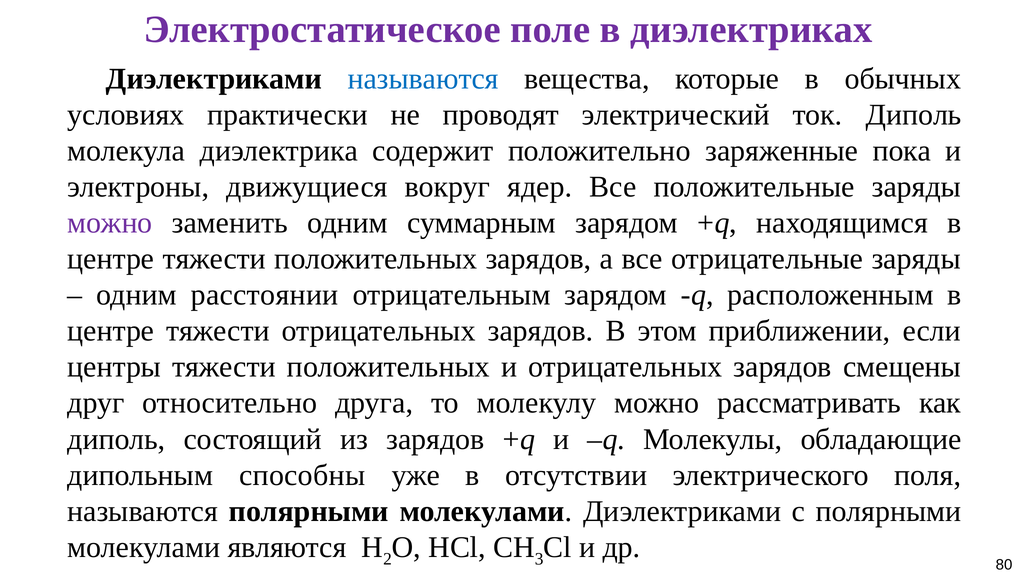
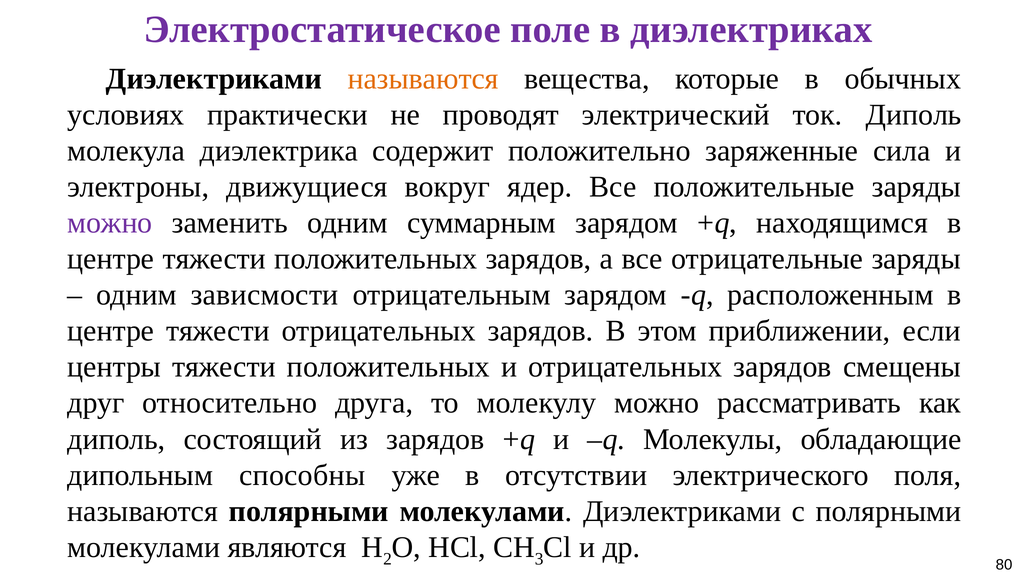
называются at (423, 79) colour: blue -> orange
пока: пока -> сила
расстоянии: расстоянии -> зависмости
